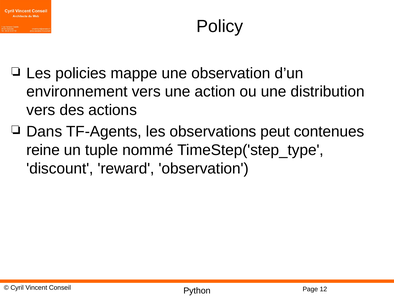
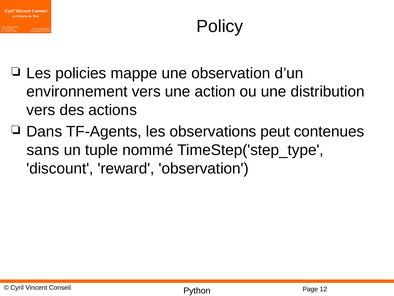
reine: reine -> sans
